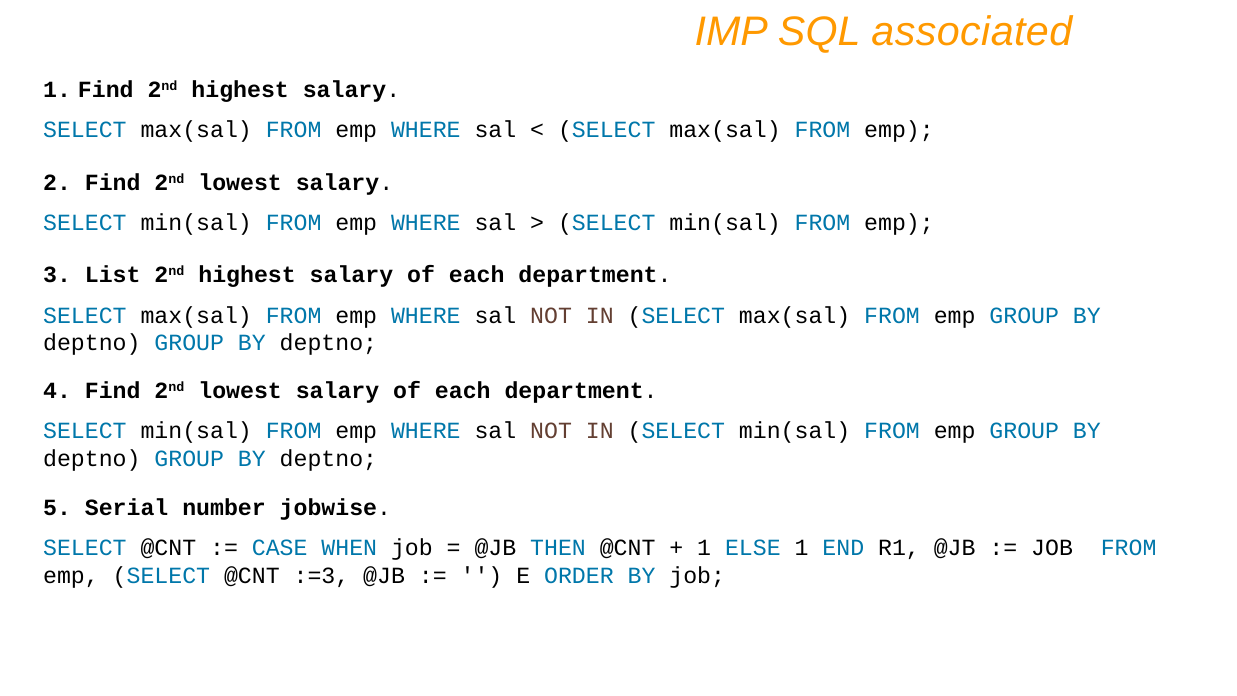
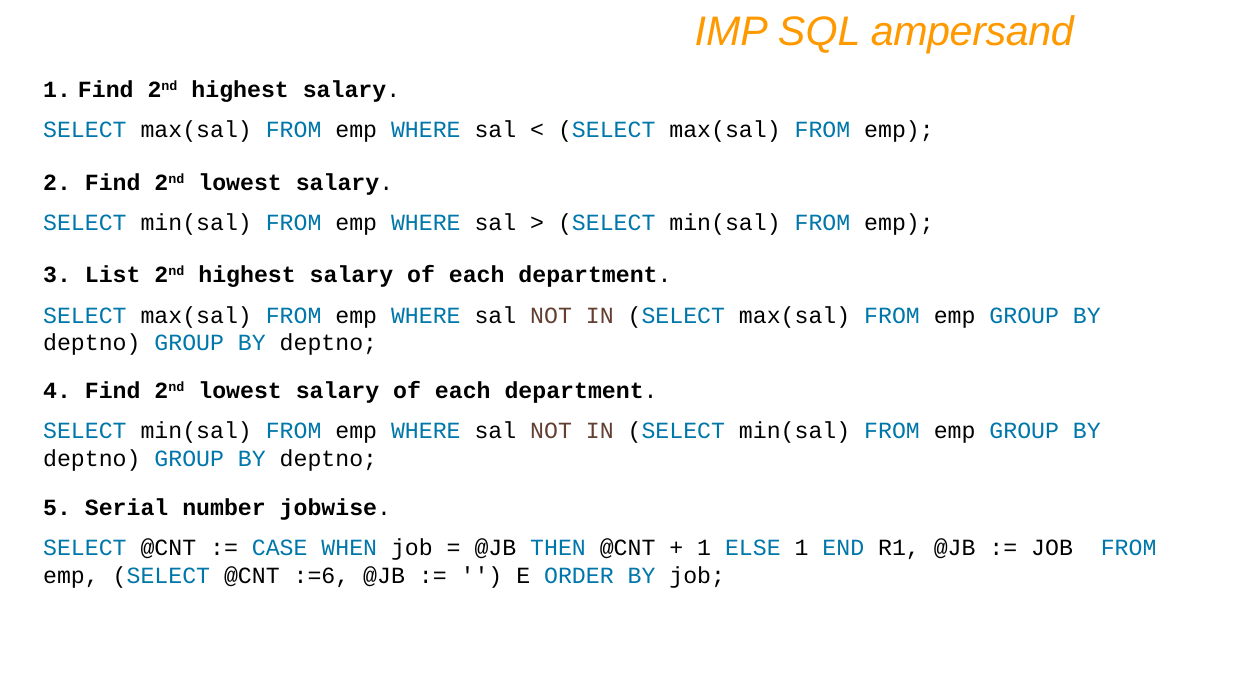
associated: associated -> ampersand
:=3: :=3 -> :=6
